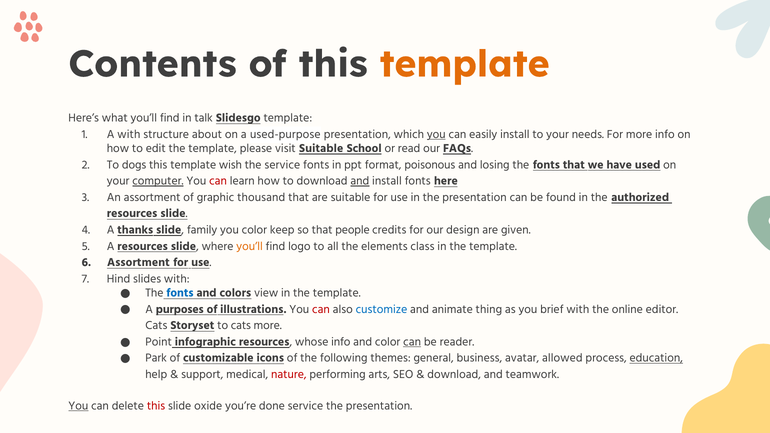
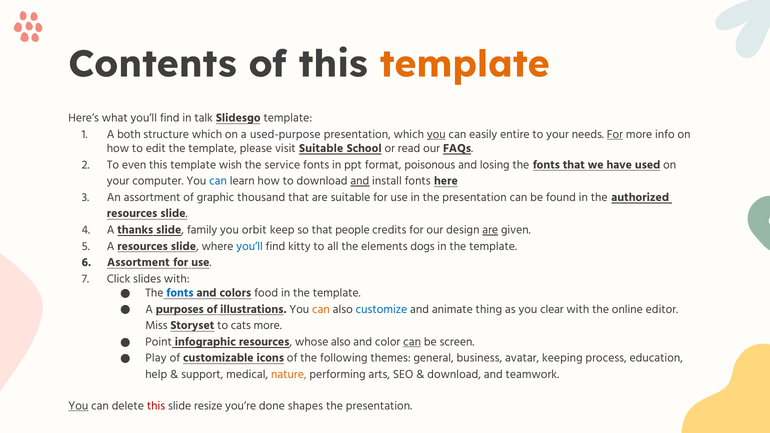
A with: with -> both
structure about: about -> which
easily install: install -> entire
For at (615, 134) underline: none -> present
dogs: dogs -> even
computer underline: present -> none
can at (218, 181) colour: red -> blue
you color: color -> orbit
are at (490, 230) underline: none -> present
you’ll at (250, 246) colour: orange -> blue
logo: logo -> kitty
class: class -> dogs
Hind: Hind -> Click
view: view -> food
can at (321, 309) colour: red -> orange
brief: brief -> clear
Cats at (156, 326): Cats -> Miss
whose info: info -> also
reader: reader -> screen
Park: Park -> Play
allowed: allowed -> keeping
education underline: present -> none
nature colour: red -> orange
oxide: oxide -> resize
done service: service -> shapes
